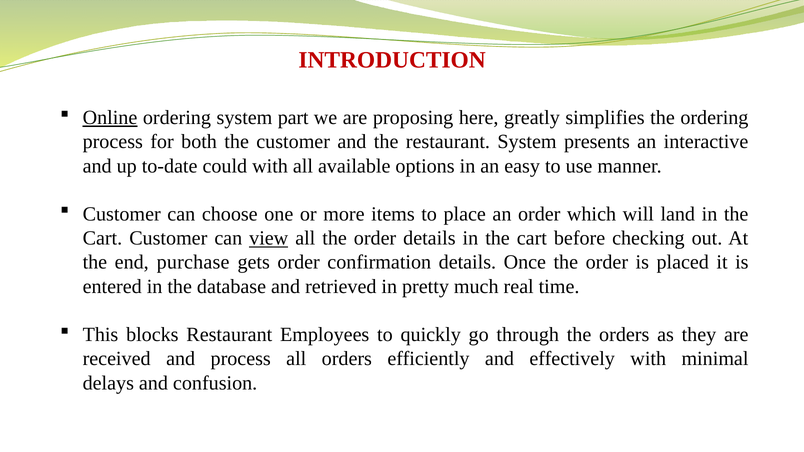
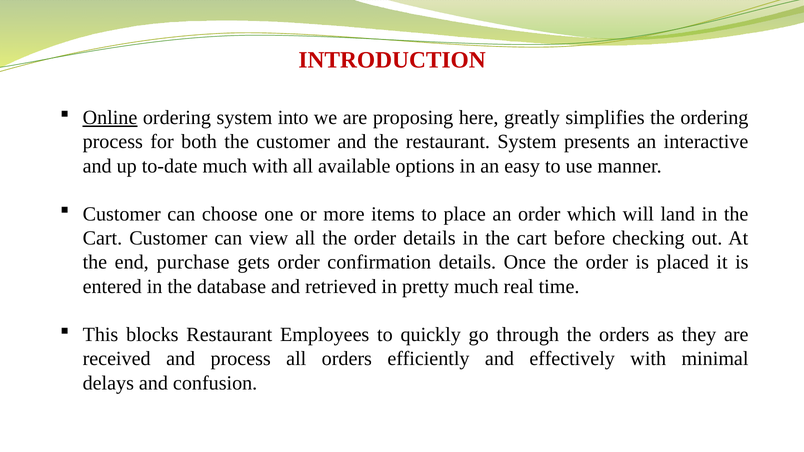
part: part -> into
to-date could: could -> much
view underline: present -> none
